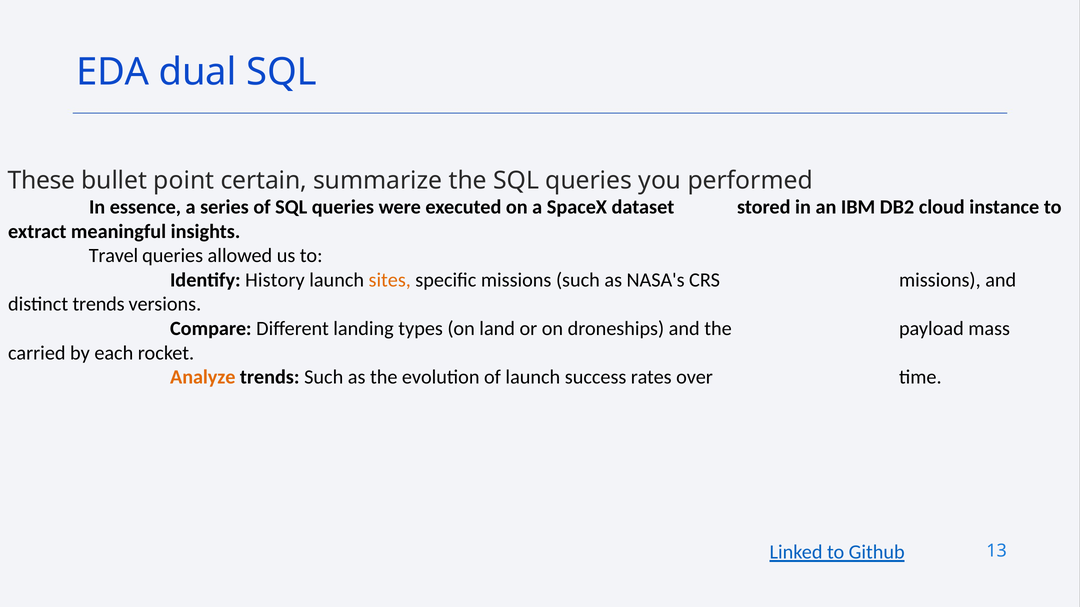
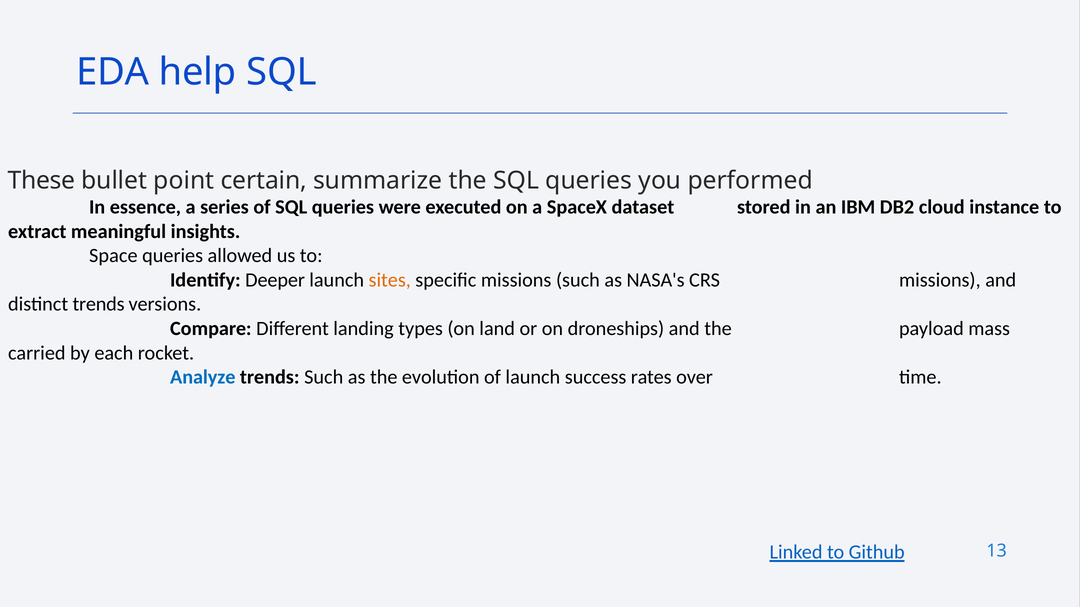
dual: dual -> help
Travel: Travel -> Space
History: History -> Deeper
Analyze colour: orange -> blue
